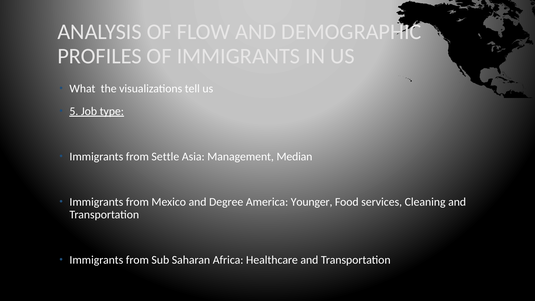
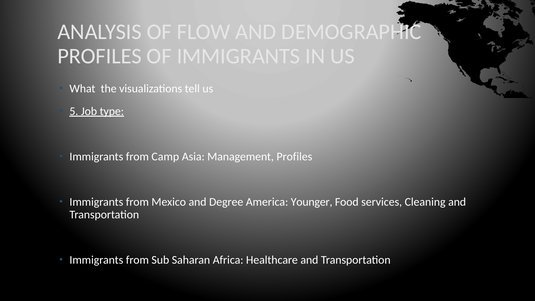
Settle: Settle -> Camp
Management Median: Median -> Profiles
